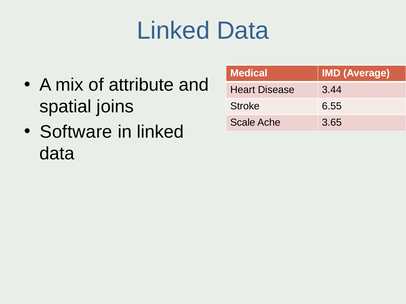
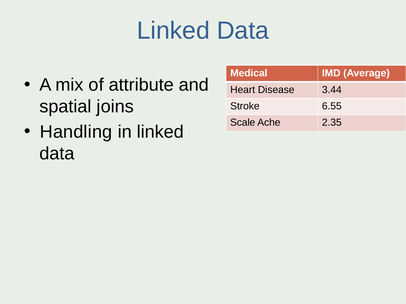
3.65: 3.65 -> 2.35
Software: Software -> Handling
